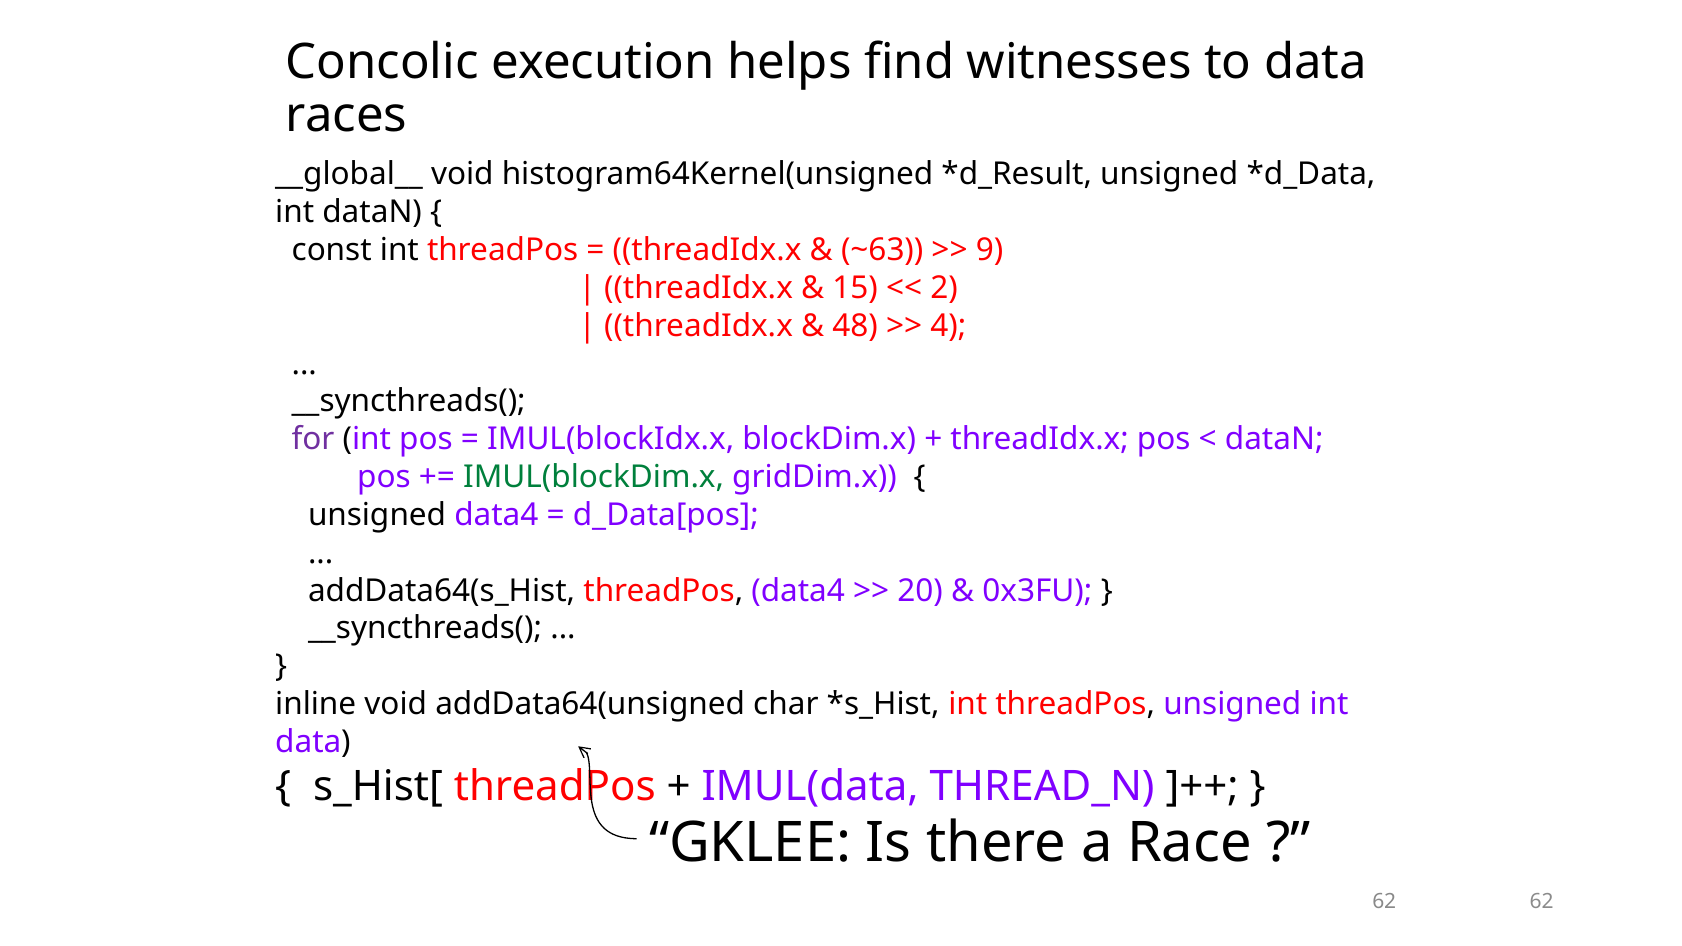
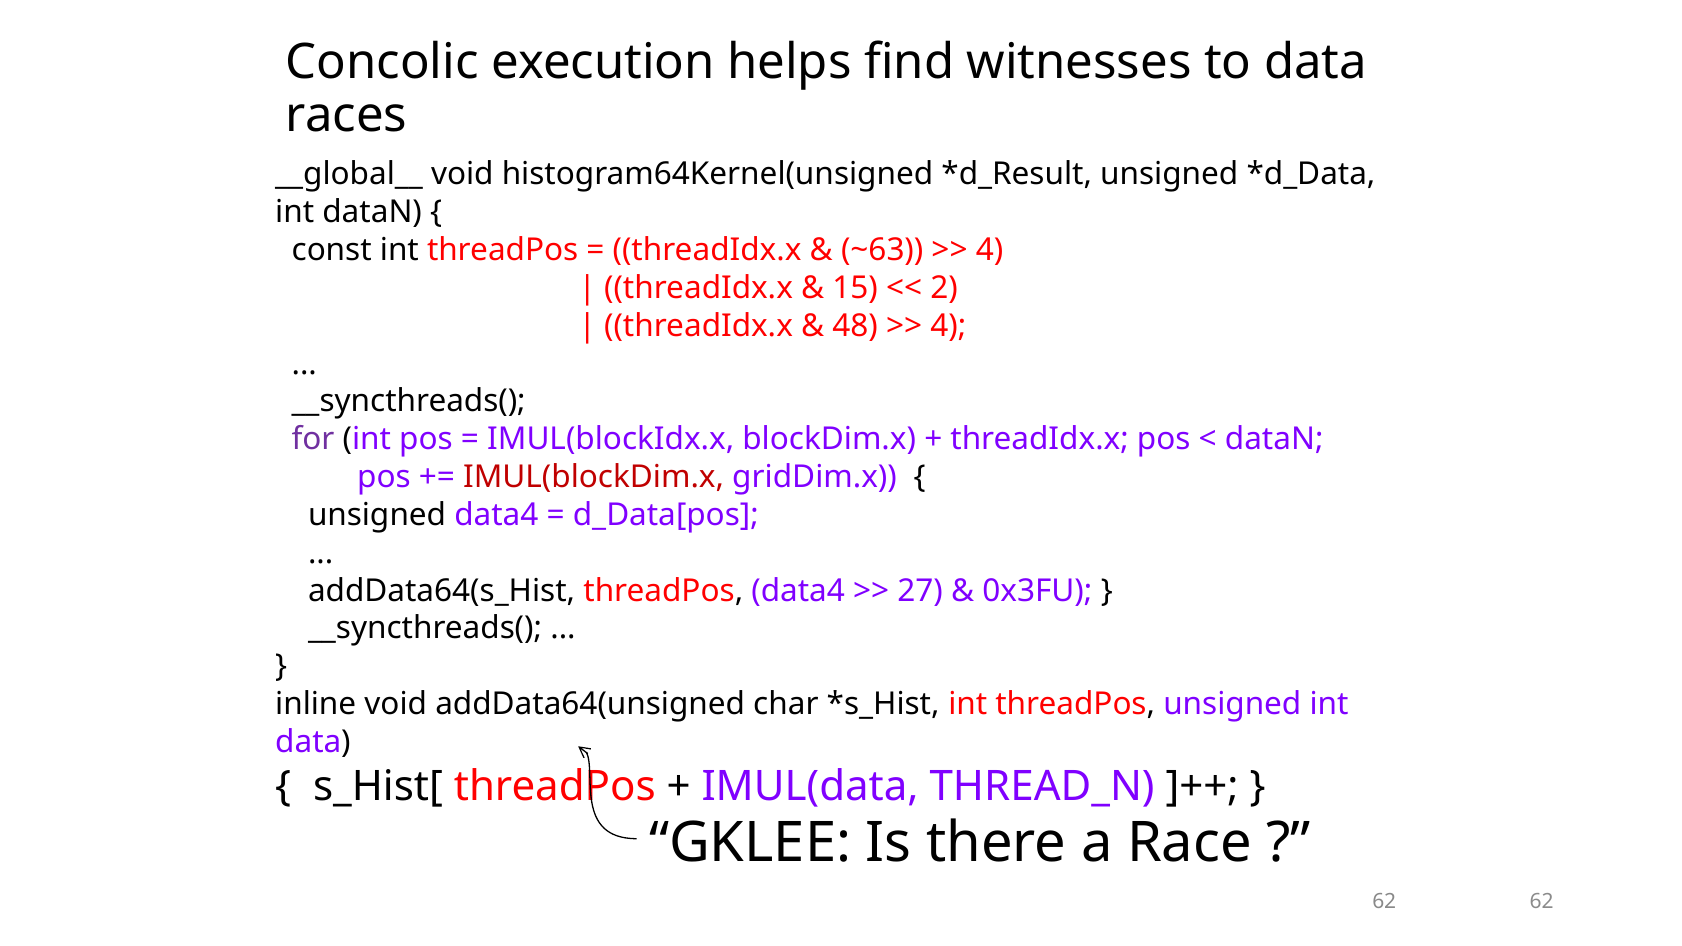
9 at (990, 250): 9 -> 4
IMUL(blockDim.x colour: green -> red
20: 20 -> 27
